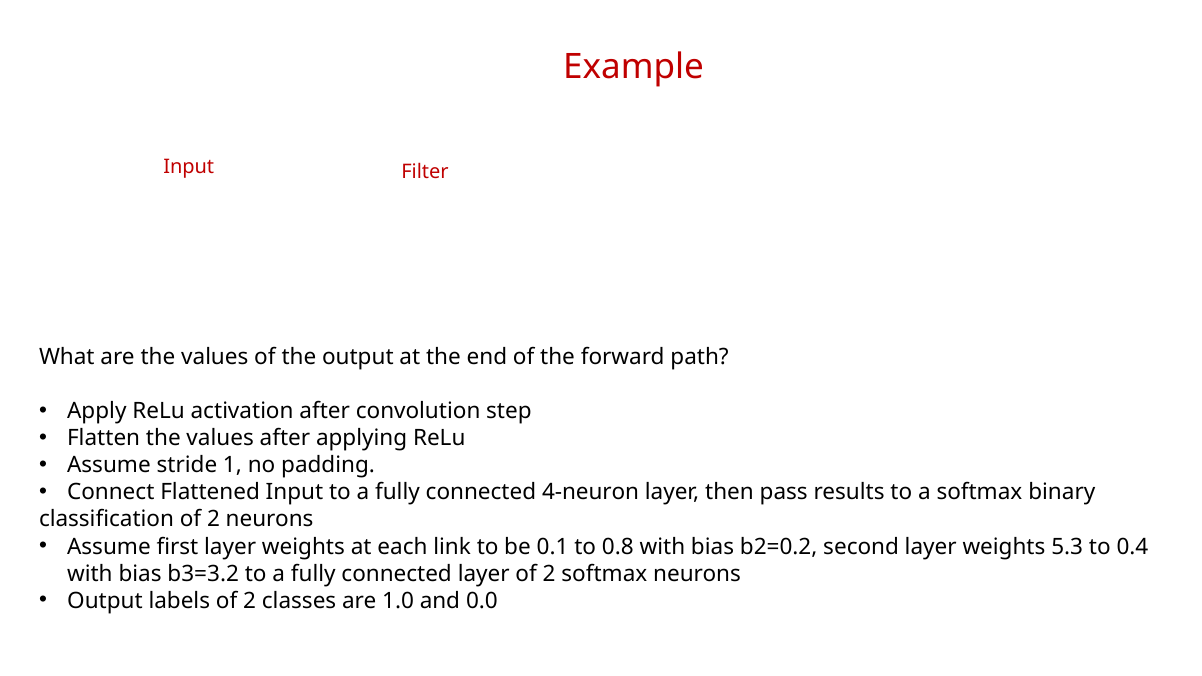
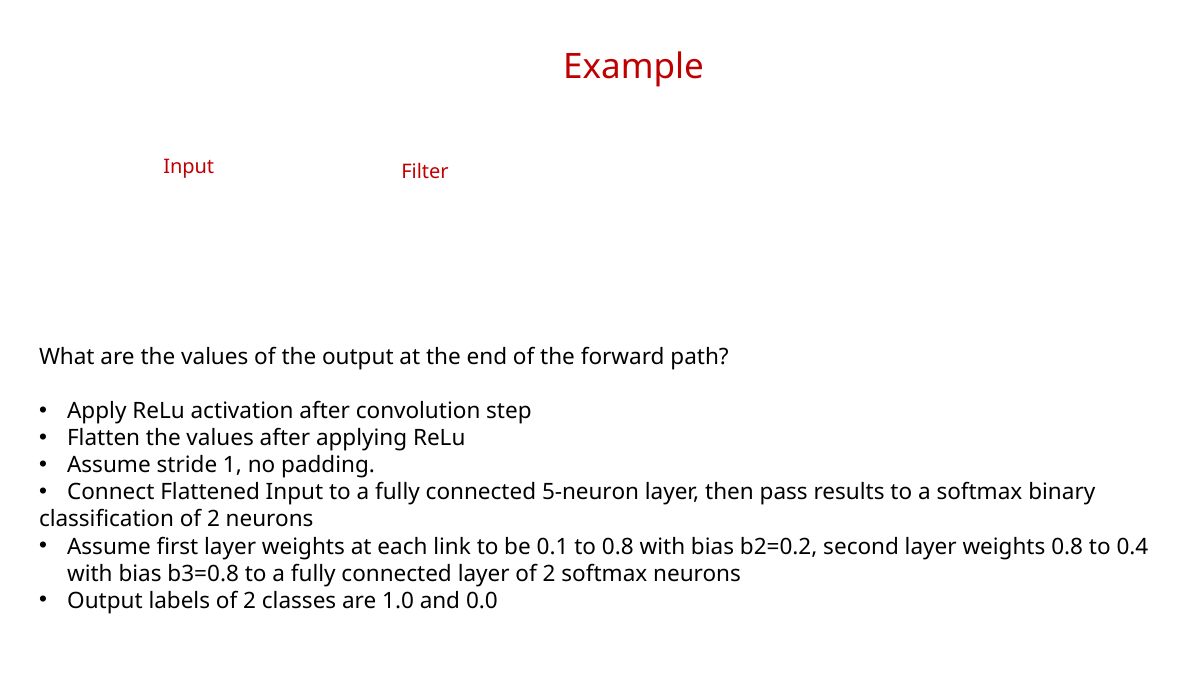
4-neuron: 4-neuron -> 5-neuron
weights 5.3: 5.3 -> 0.8
b3=3.2: b3=3.2 -> b3=0.8
